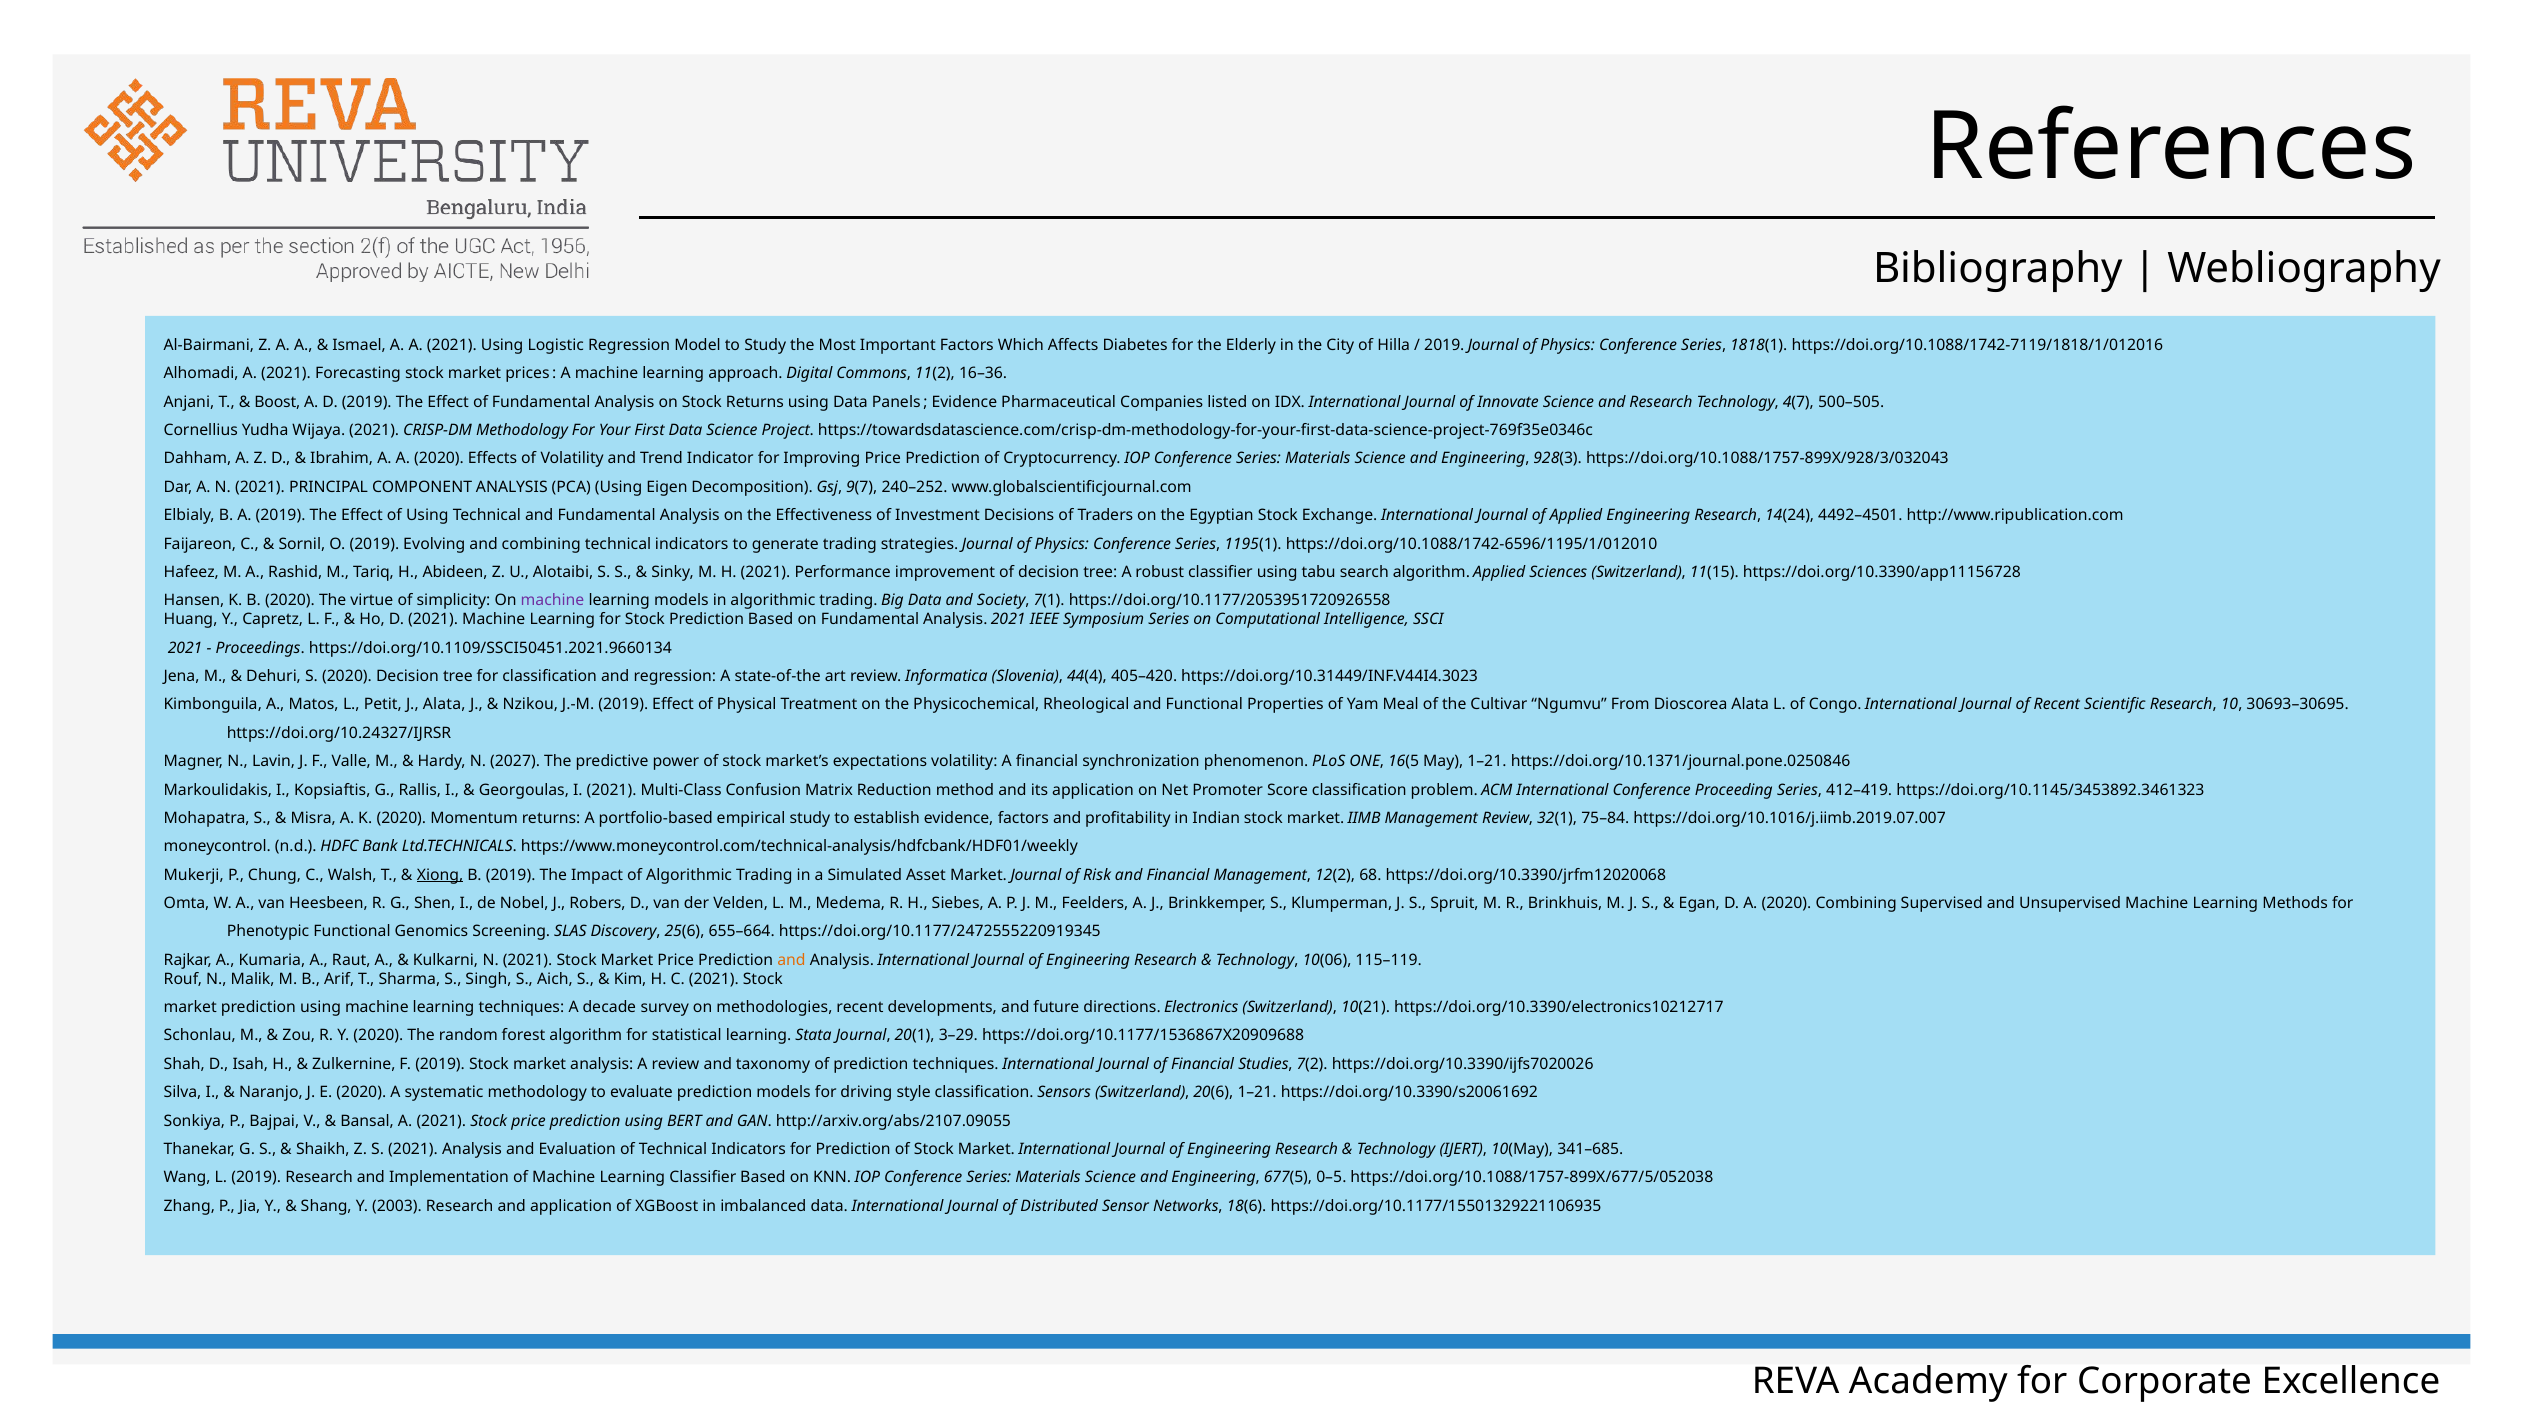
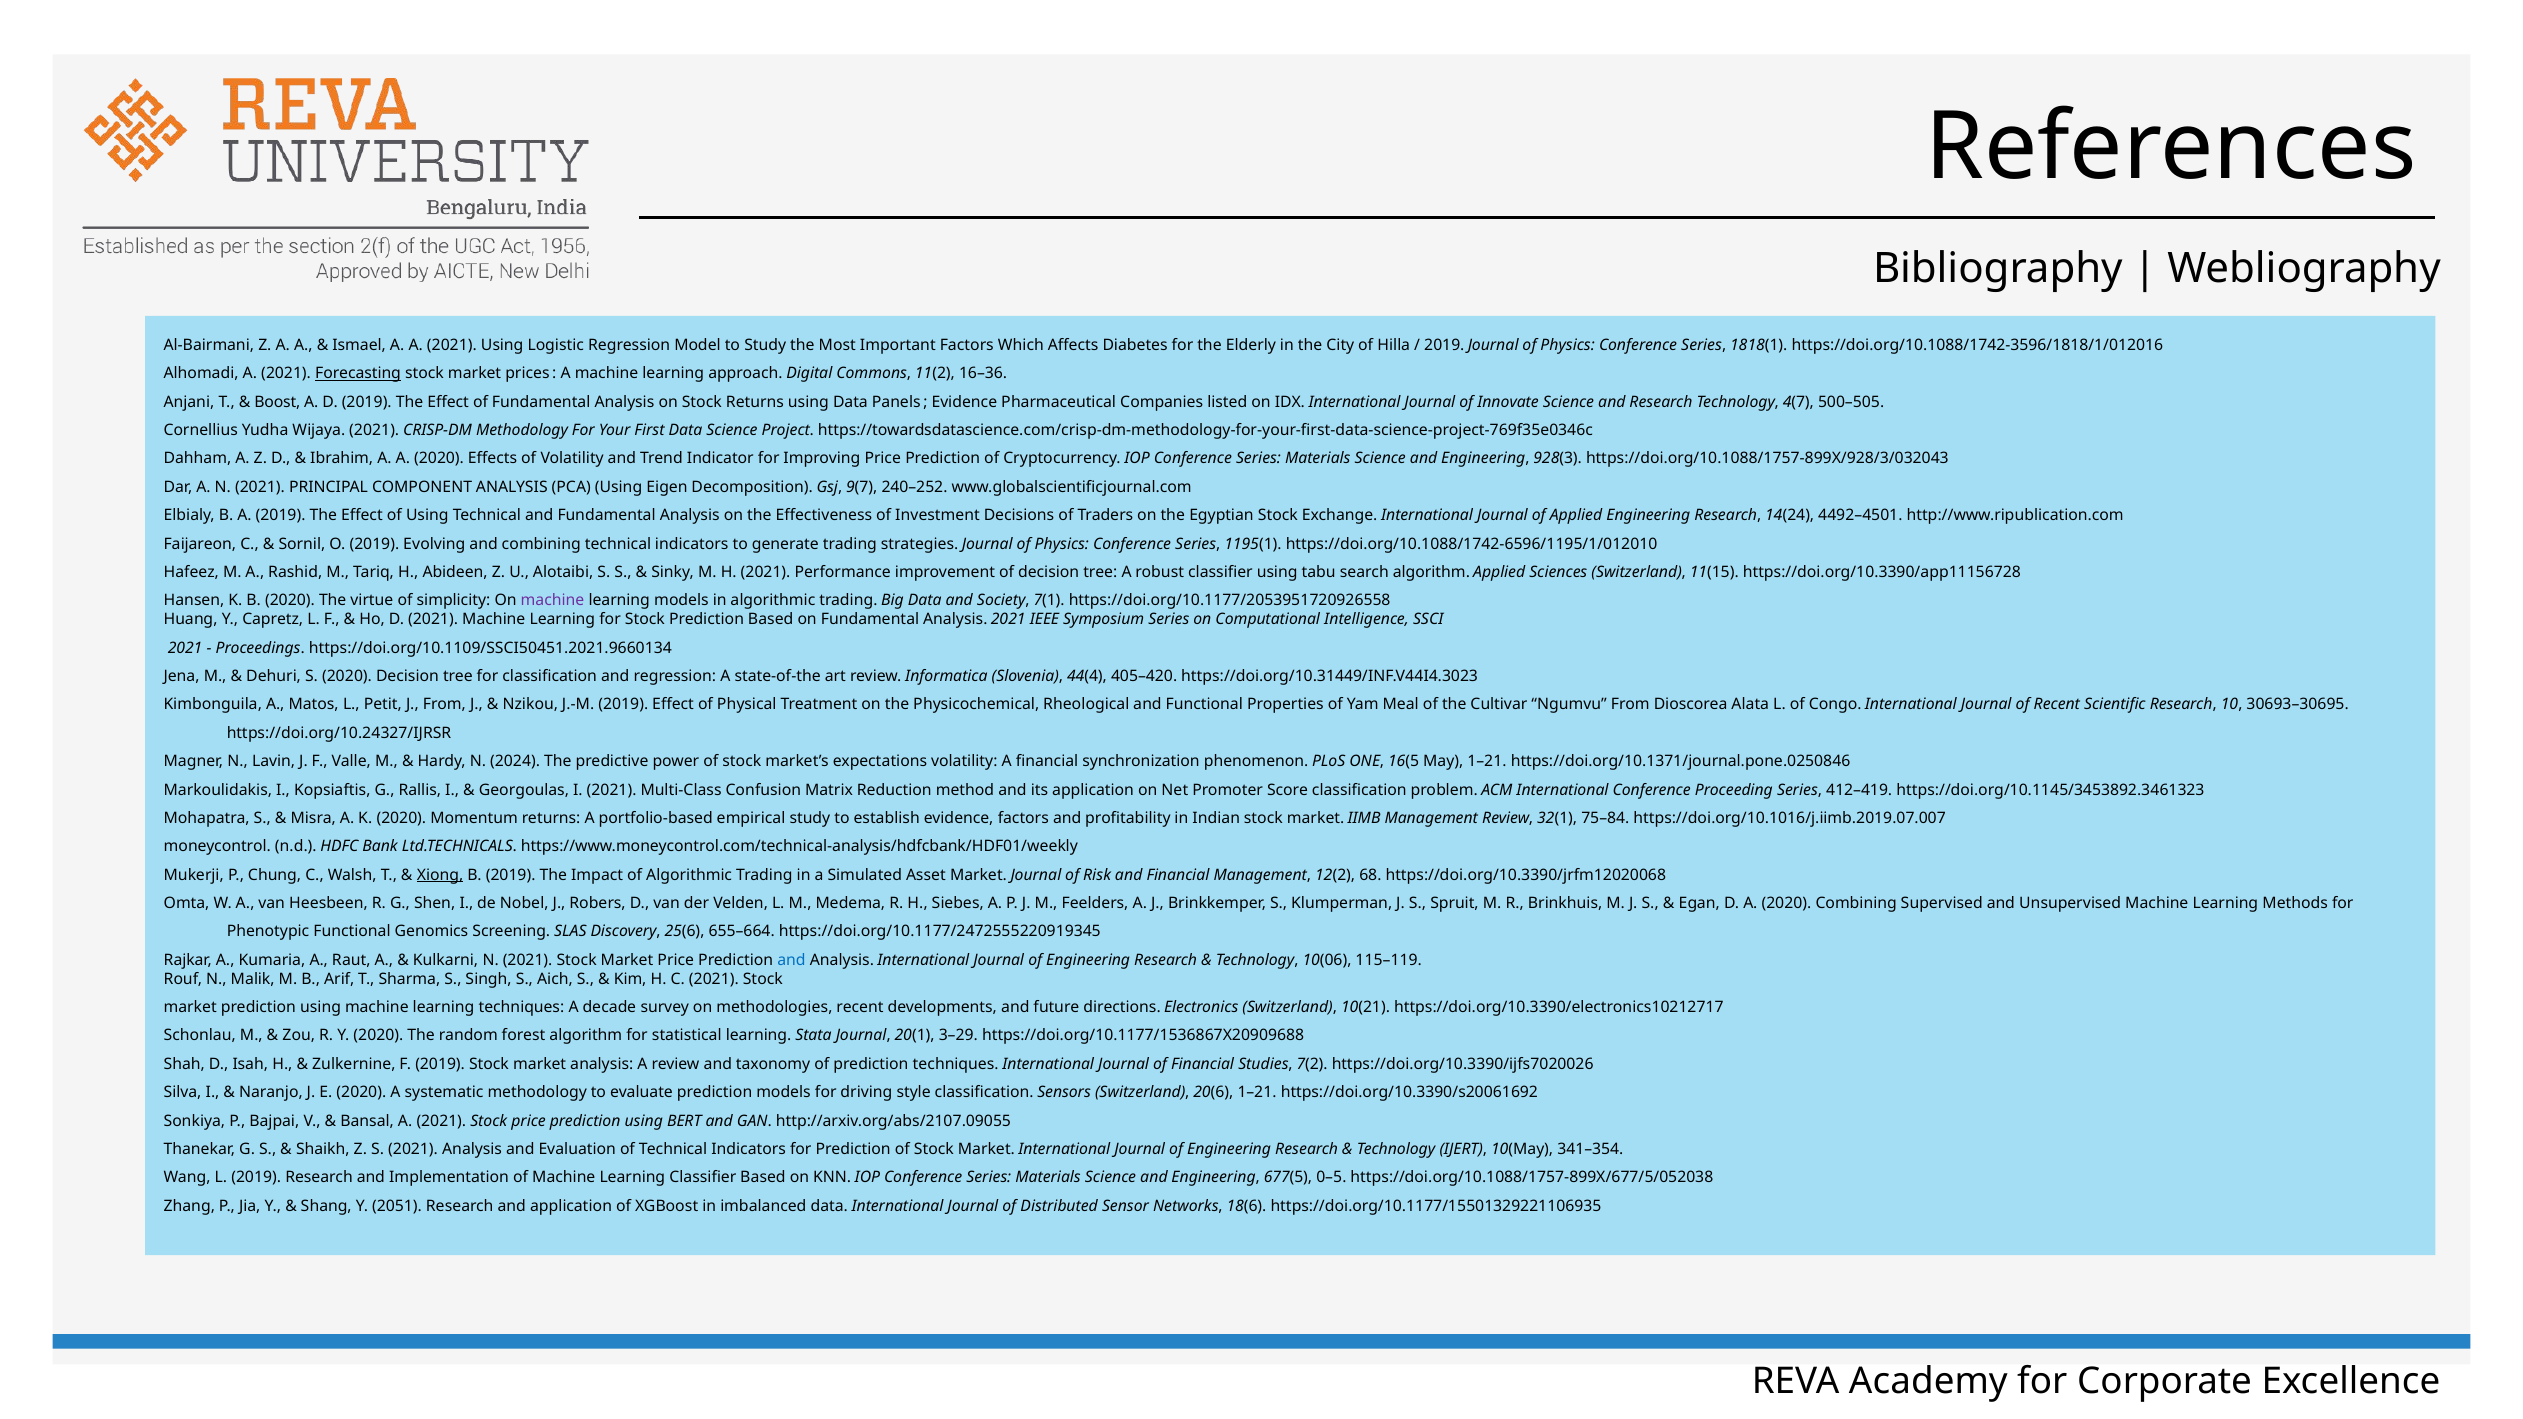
https://doi.org/10.1088/1742-7119/1818/1/012016: https://doi.org/10.1088/1742-7119/1818/1/012016 -> https://doi.org/10.1088/1742-3596/1818/1/012016
Forecasting underline: none -> present
J Alata: Alata -> From
2027: 2027 -> 2024
and at (791, 960) colour: orange -> blue
341–685: 341–685 -> 341–354
2003: 2003 -> 2051
